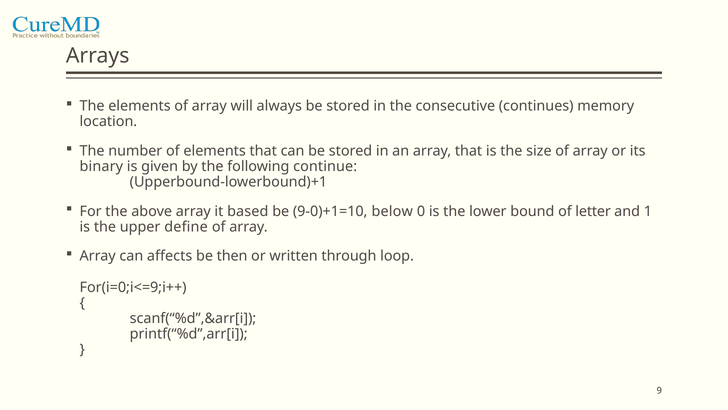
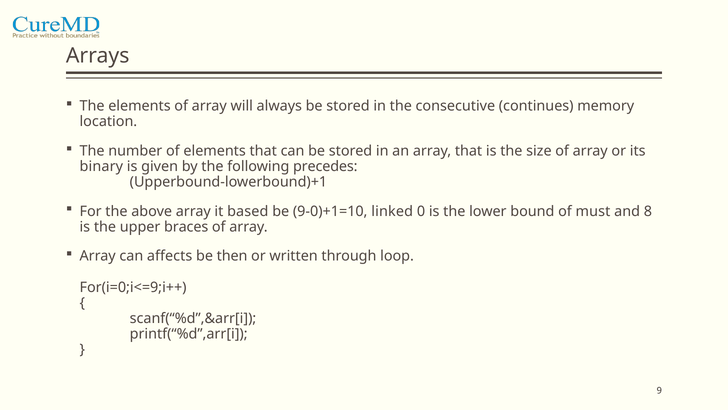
continue: continue -> precedes
below: below -> linked
letter: letter -> must
1: 1 -> 8
define: define -> braces
